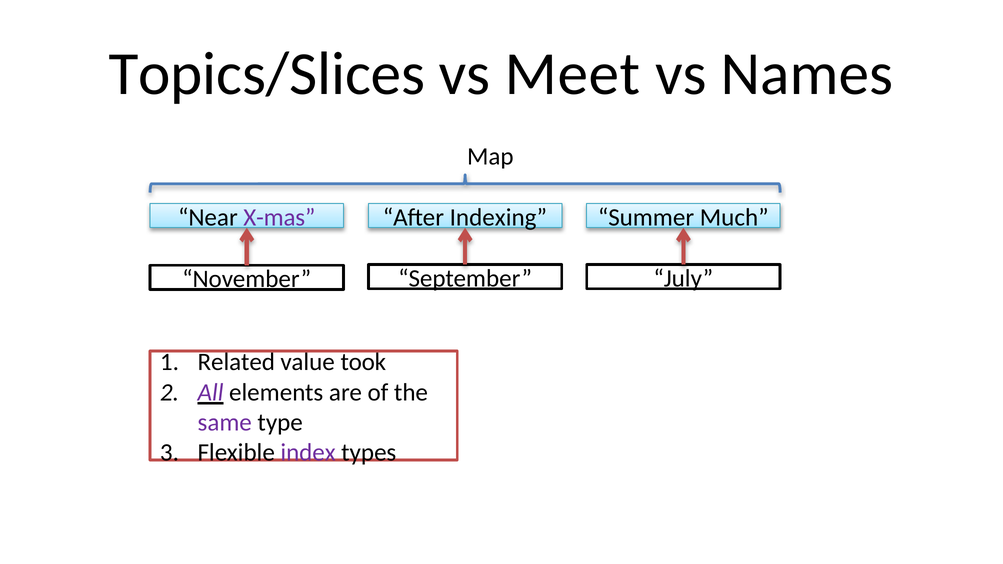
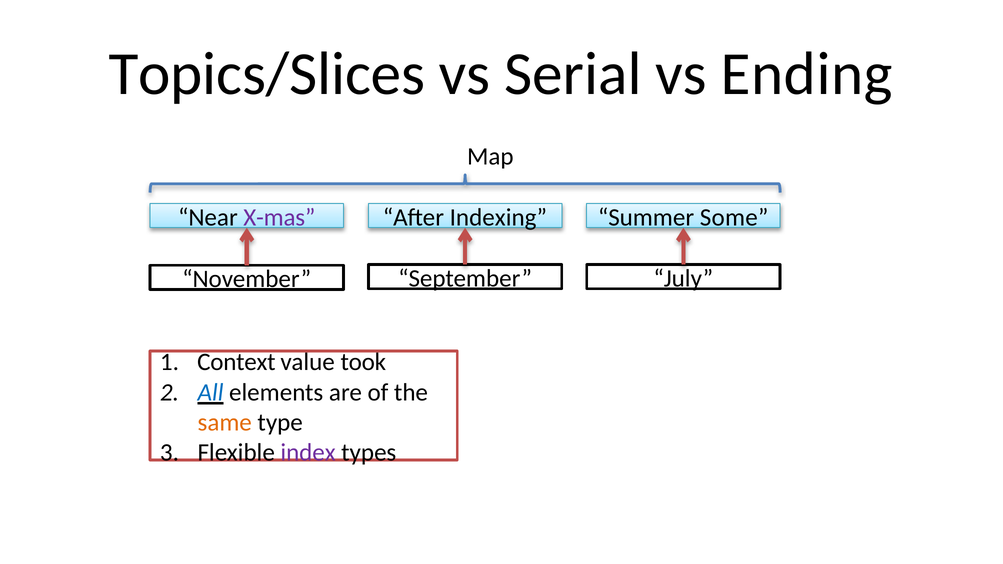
Meet: Meet -> Serial
Names: Names -> Ending
Much: Much -> Some
Related: Related -> Context
All colour: purple -> blue
same colour: purple -> orange
